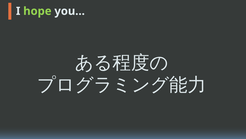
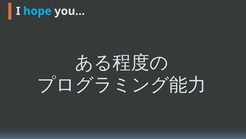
hope at (37, 11) colour: light green -> light blue
